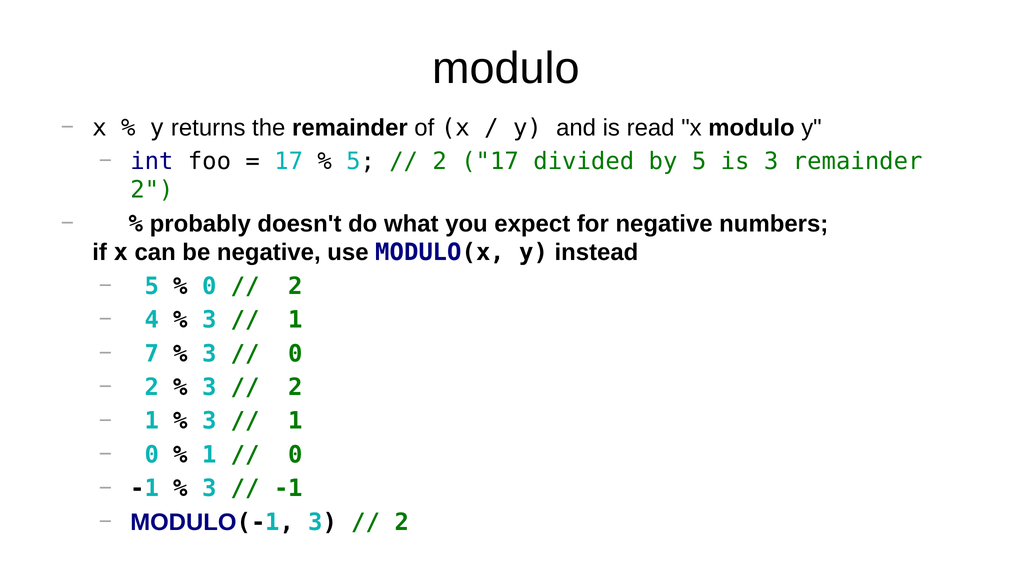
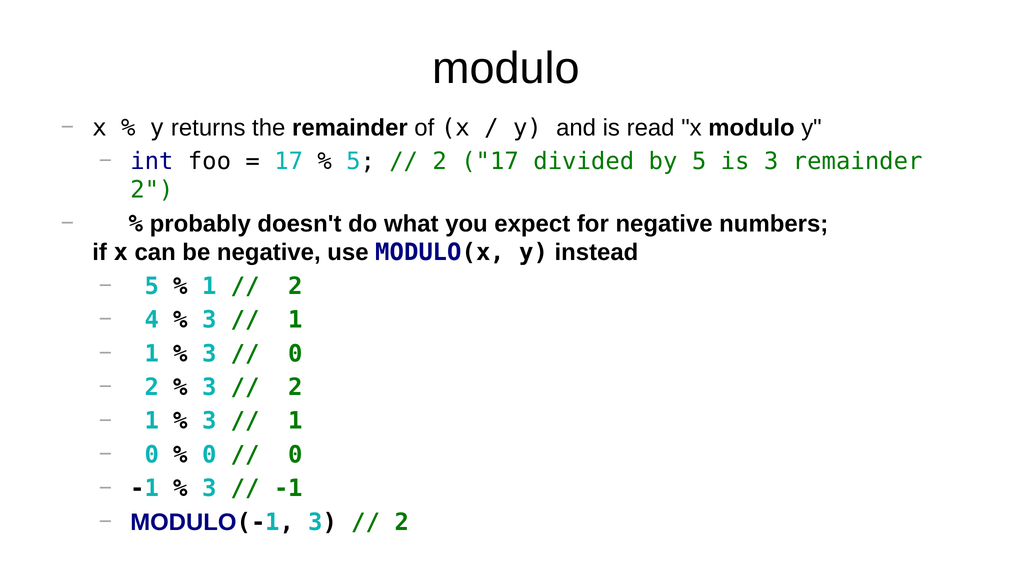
0 at (209, 286): 0 -> 1
7 at (152, 354): 7 -> 1
1 at (209, 455): 1 -> 0
